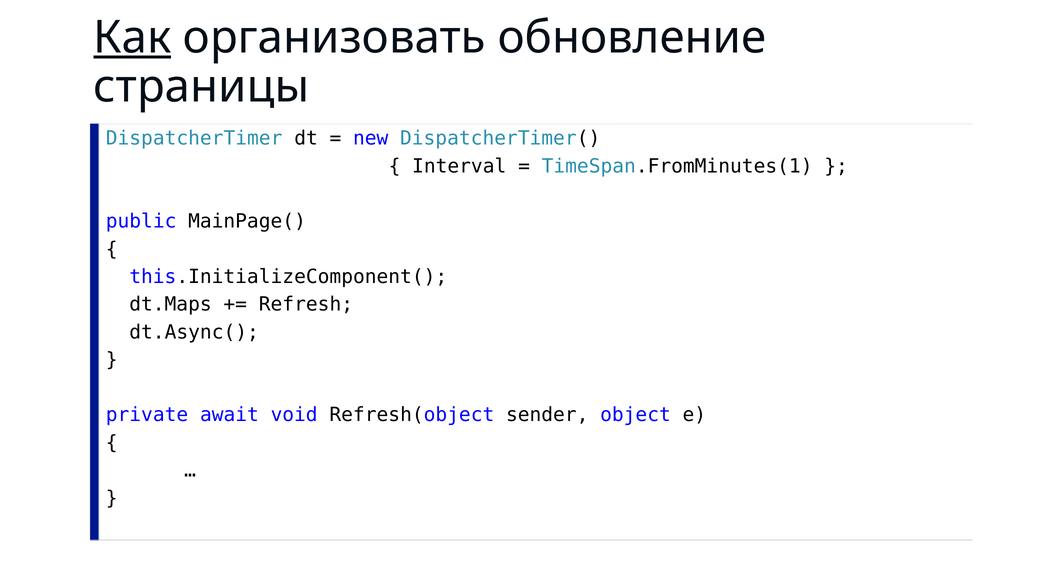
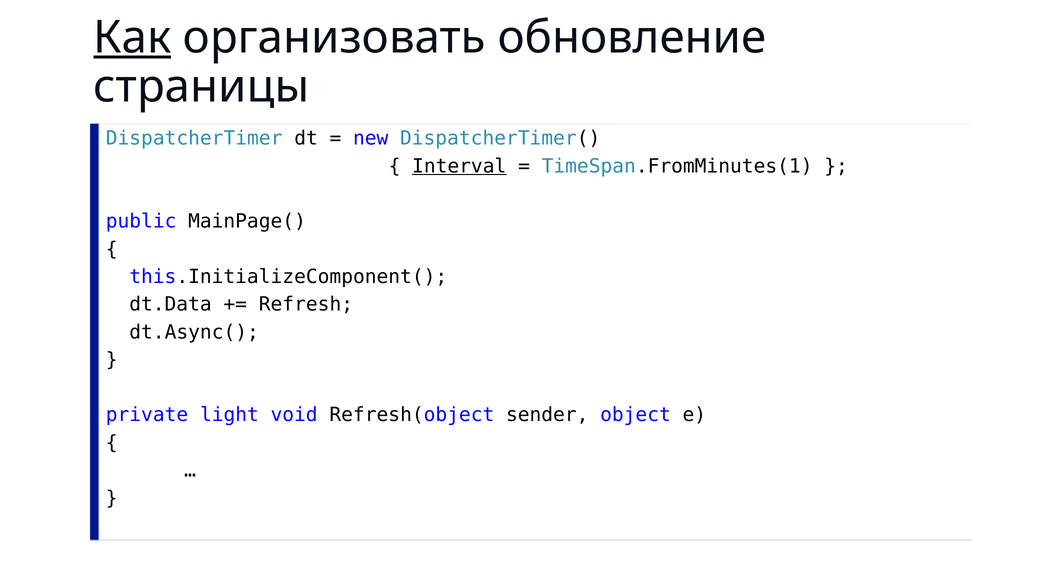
Interval underline: none -> present
dt.Maps: dt.Maps -> dt.Data
await: await -> light
